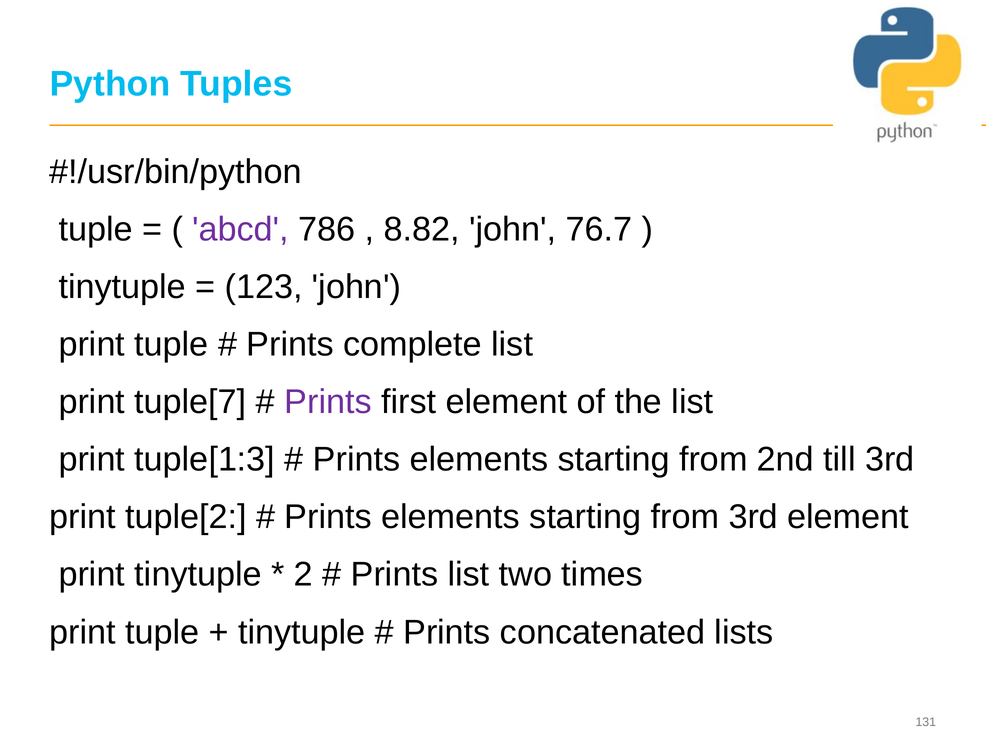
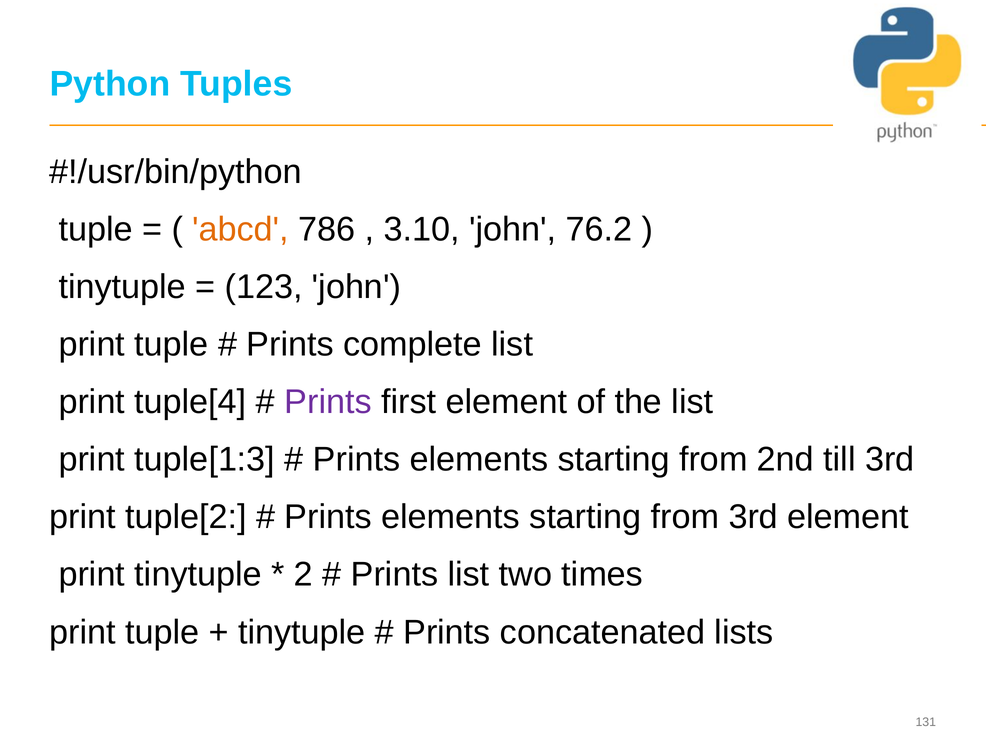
abcd colour: purple -> orange
8.82: 8.82 -> 3.10
76.7: 76.7 -> 76.2
tuple[7: tuple[7 -> tuple[4
